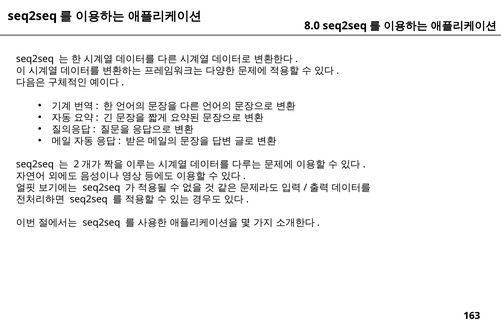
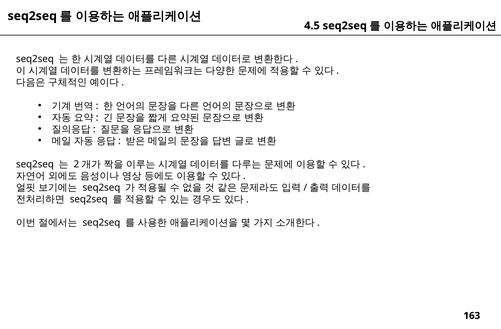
8.0: 8.0 -> 4.5
